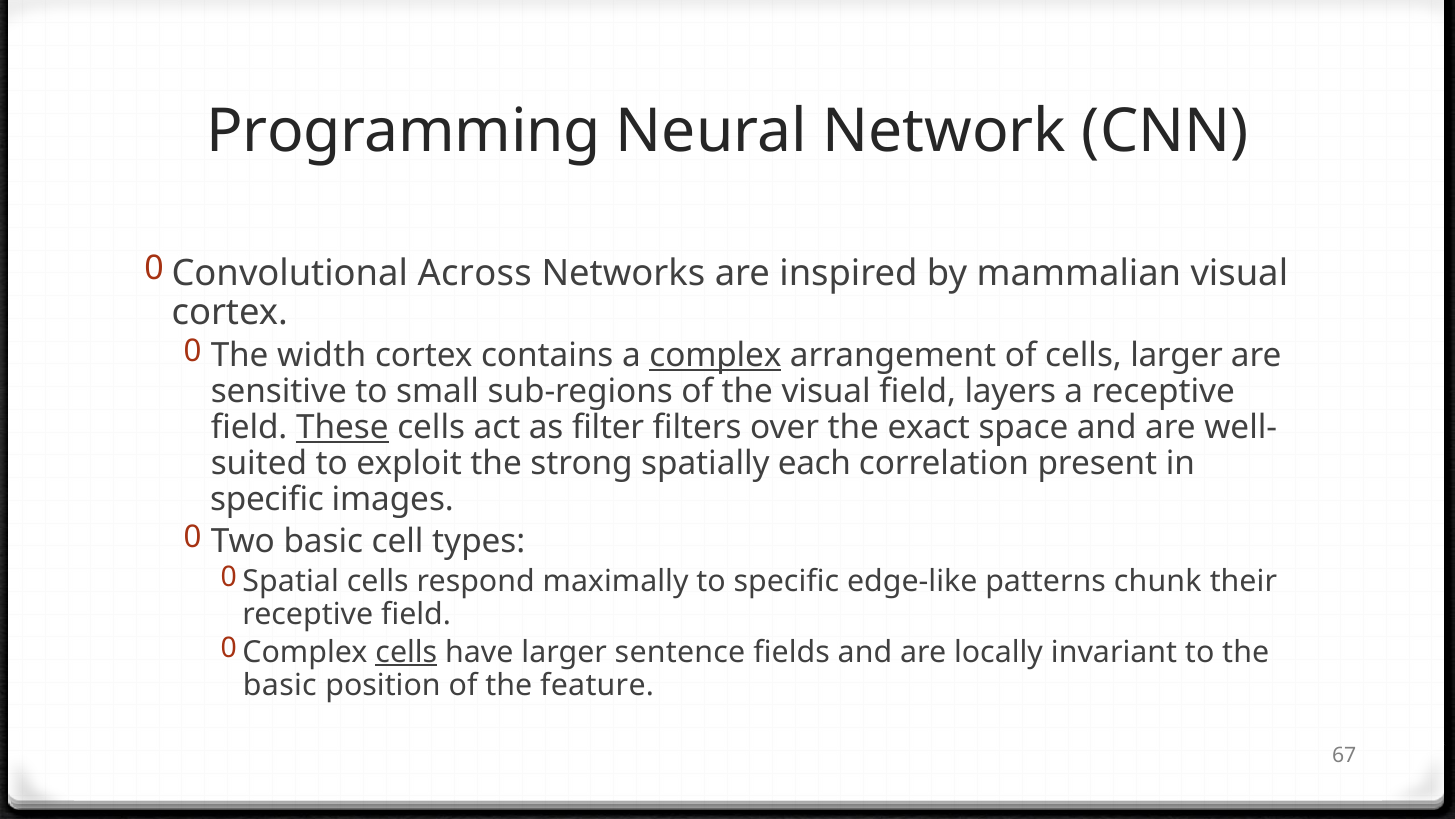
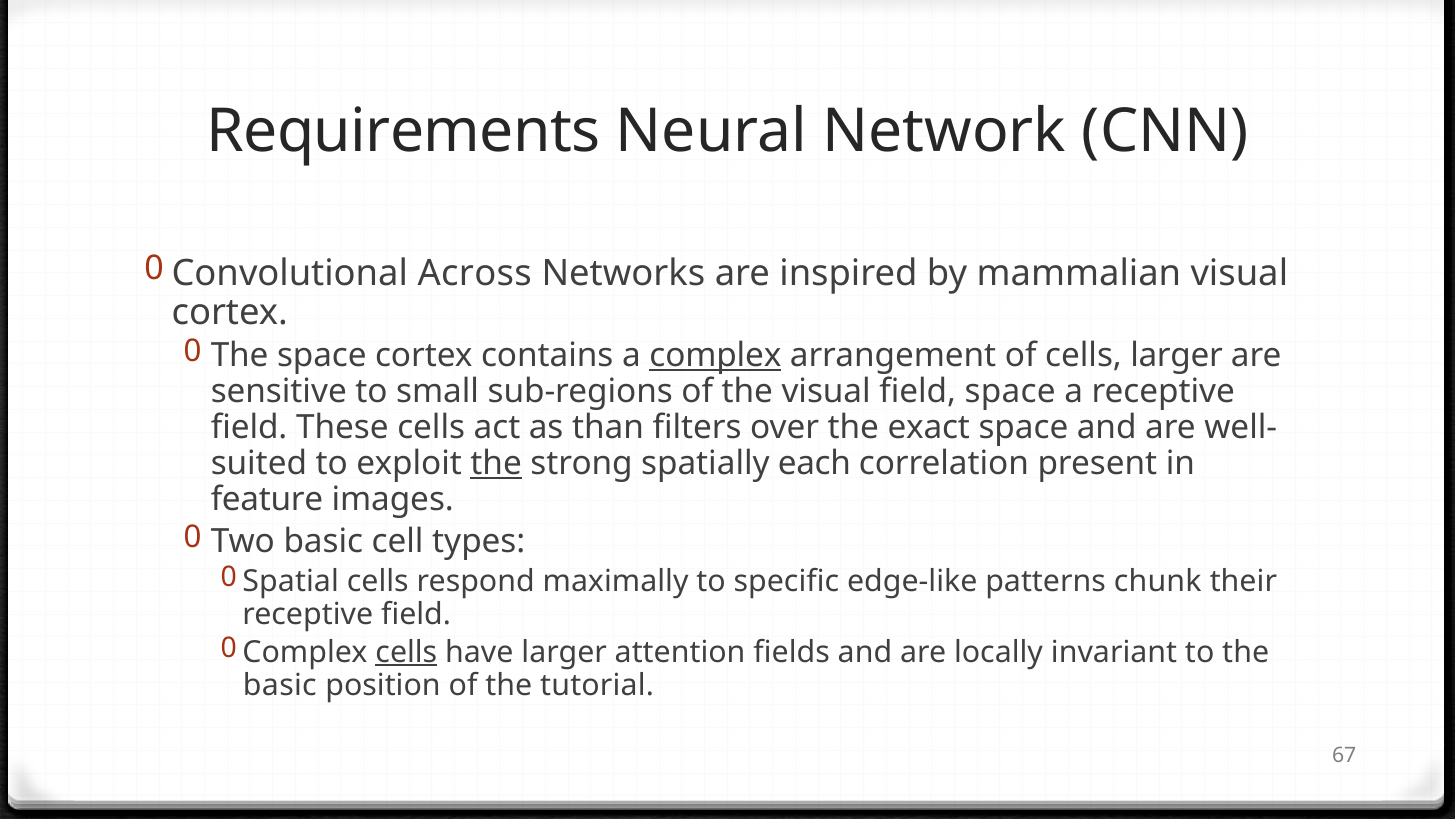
Programming: Programming -> Requirements
The width: width -> space
field layers: layers -> space
These underline: present -> none
filter: filter -> than
the at (496, 464) underline: none -> present
specific at (267, 500): specific -> feature
sentence: sentence -> attention
feature: feature -> tutorial
